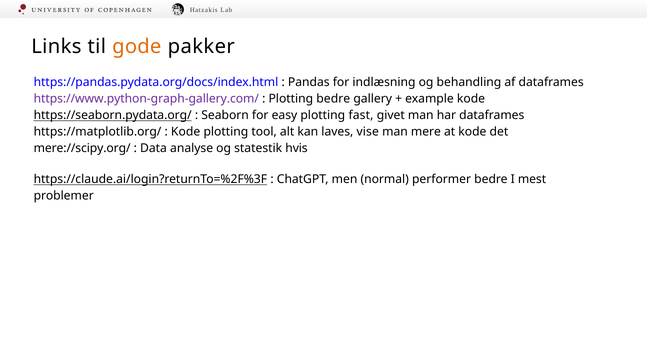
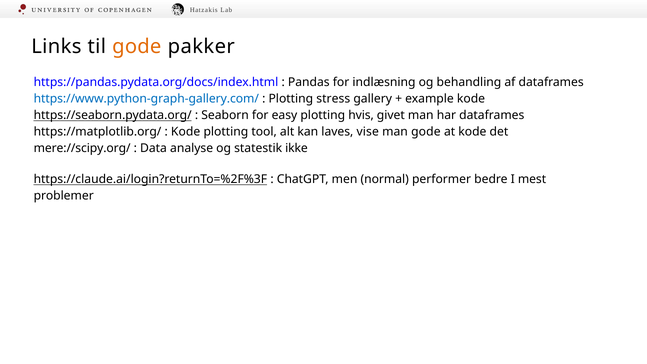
https://www.python-graph-gallery.com/ colour: purple -> blue
Plotting bedre: bedre -> stress
fast: fast -> hvis
man mere: mere -> gode
hvis: hvis -> ikke
